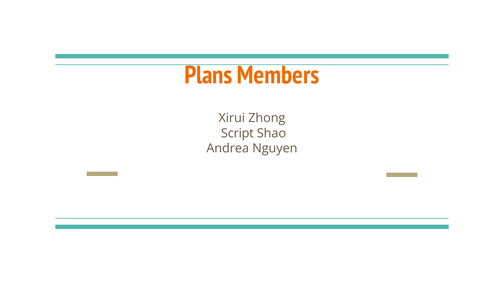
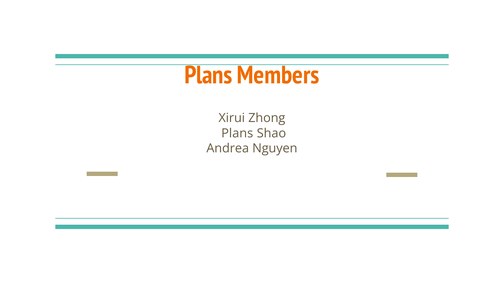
Script at (237, 133): Script -> Plans
